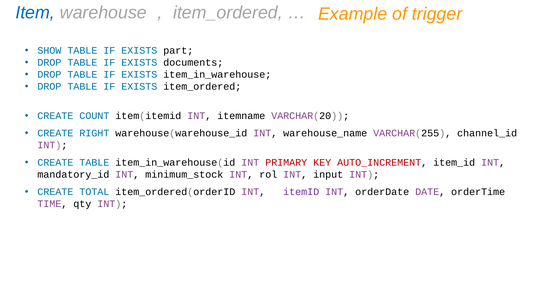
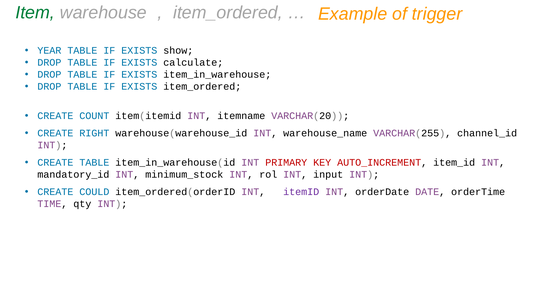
Item colour: blue -> green
SHOW: SHOW -> YEAR
part: part -> show
documents: documents -> calculate
TOTAL: TOTAL -> COULD
